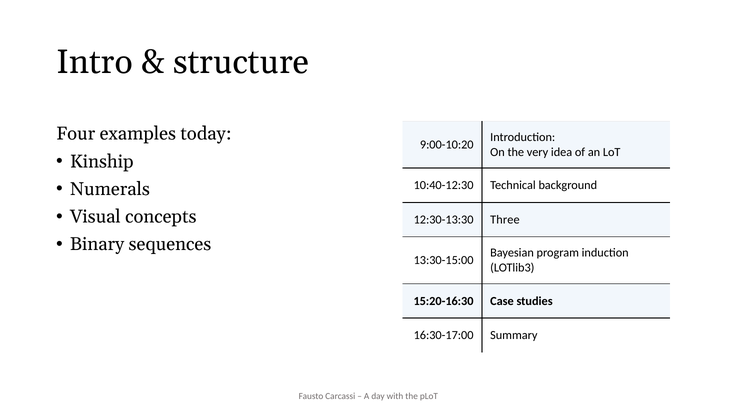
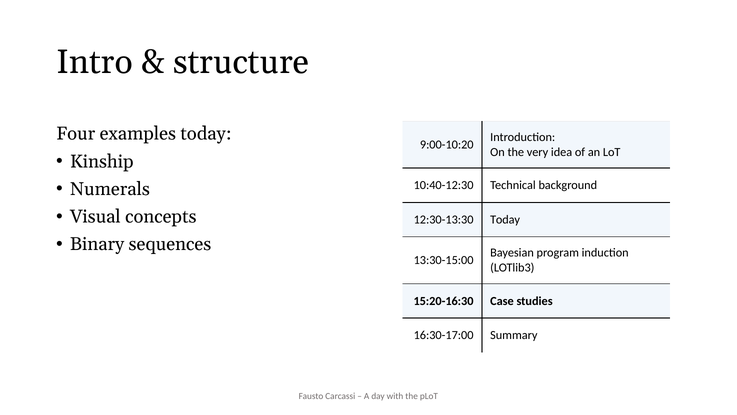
12:30-13:30 Three: Three -> Today
